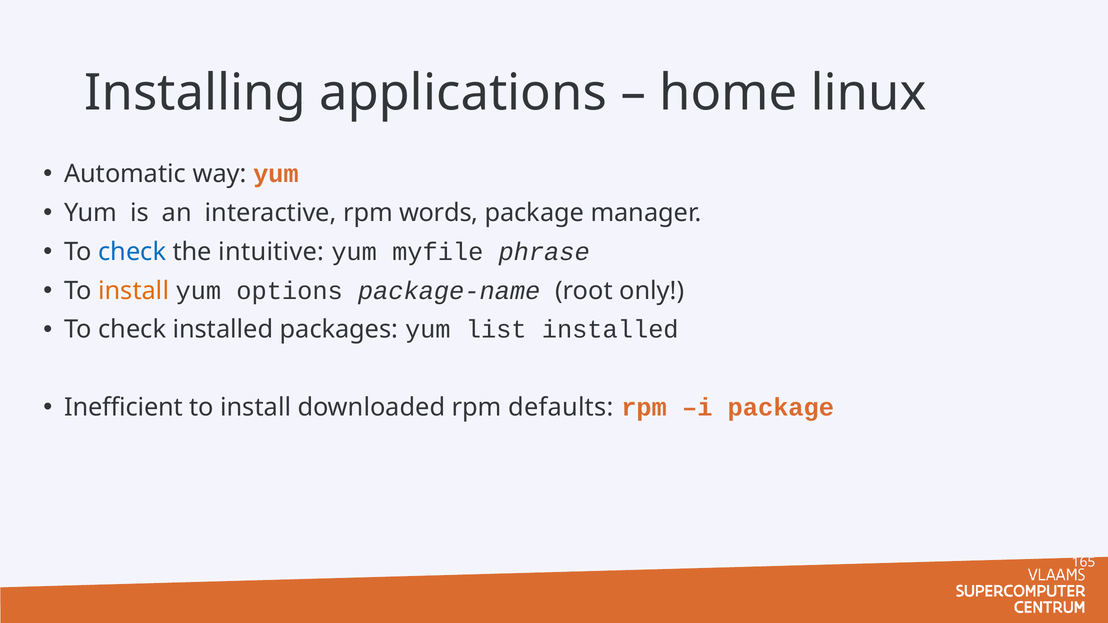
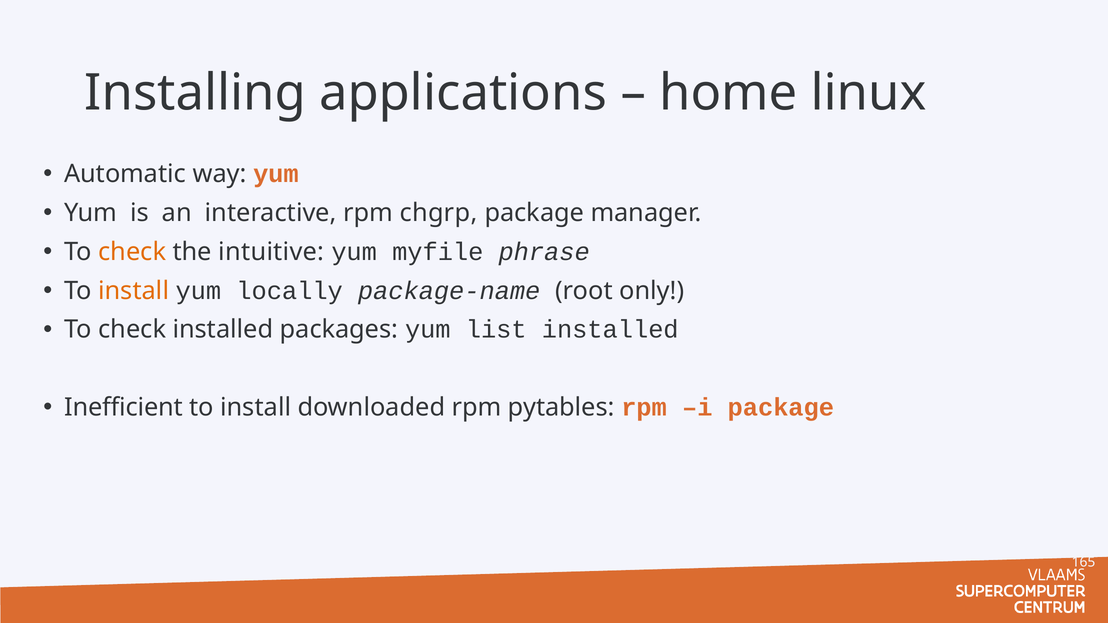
words: words -> chgrp
check at (132, 252) colour: blue -> orange
options: options -> locally
defaults: defaults -> pytables
